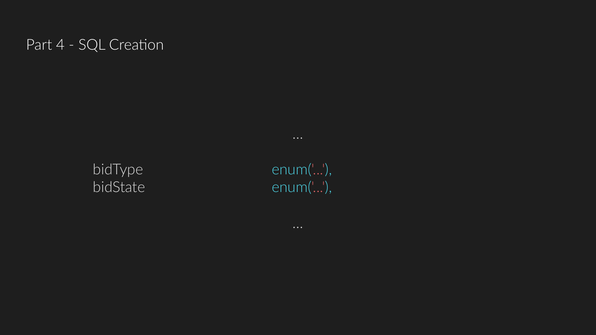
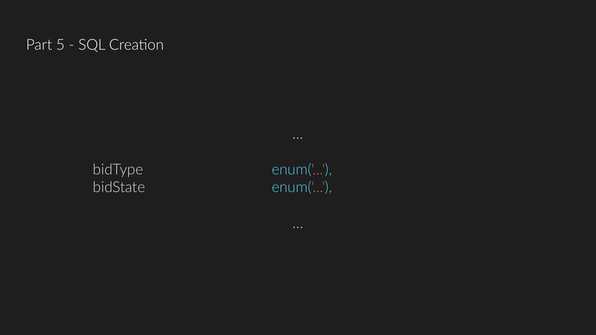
4: 4 -> 5
